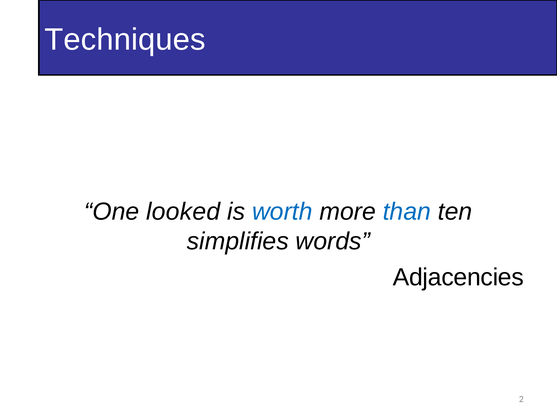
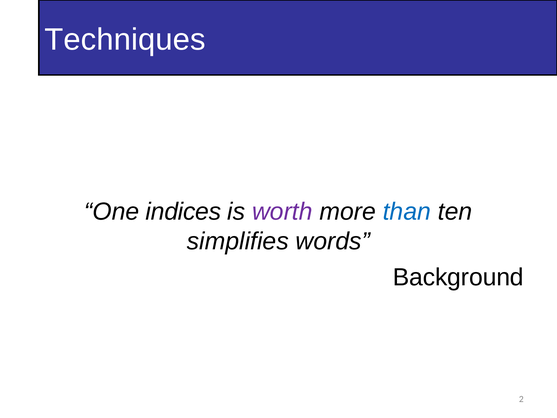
looked: looked -> indices
worth colour: blue -> purple
Adjacencies: Adjacencies -> Background
